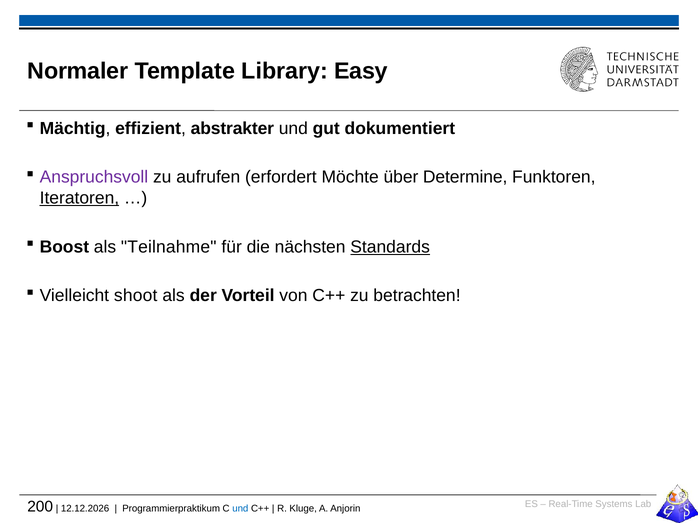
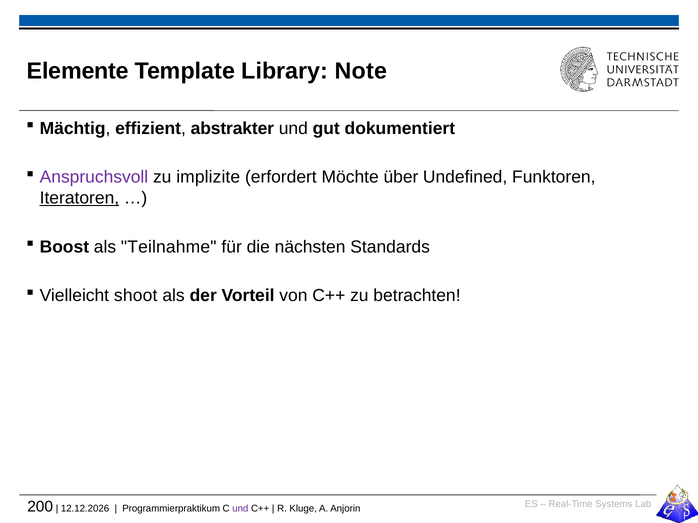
Normaler: Normaler -> Elemente
Easy: Easy -> Note
aufrufen: aufrufen -> implizite
Determine: Determine -> Undefined
Standards underline: present -> none
und at (240, 509) colour: blue -> purple
